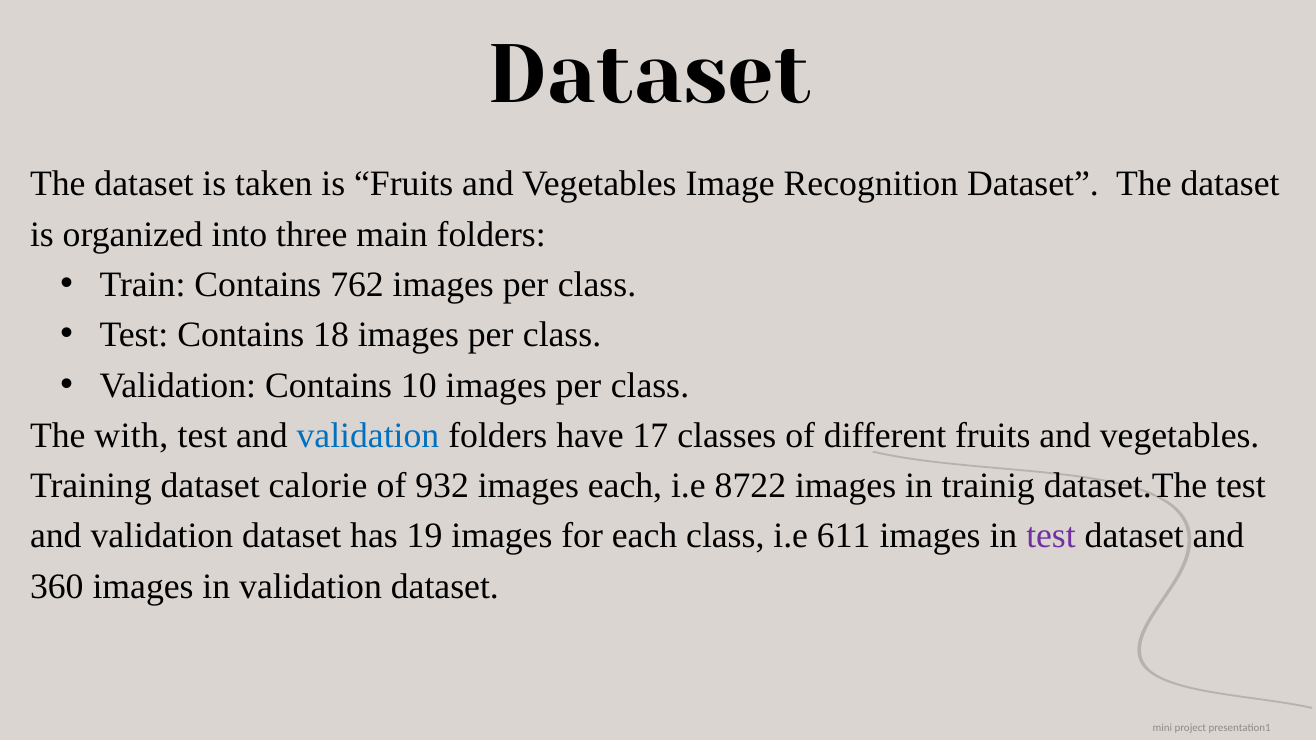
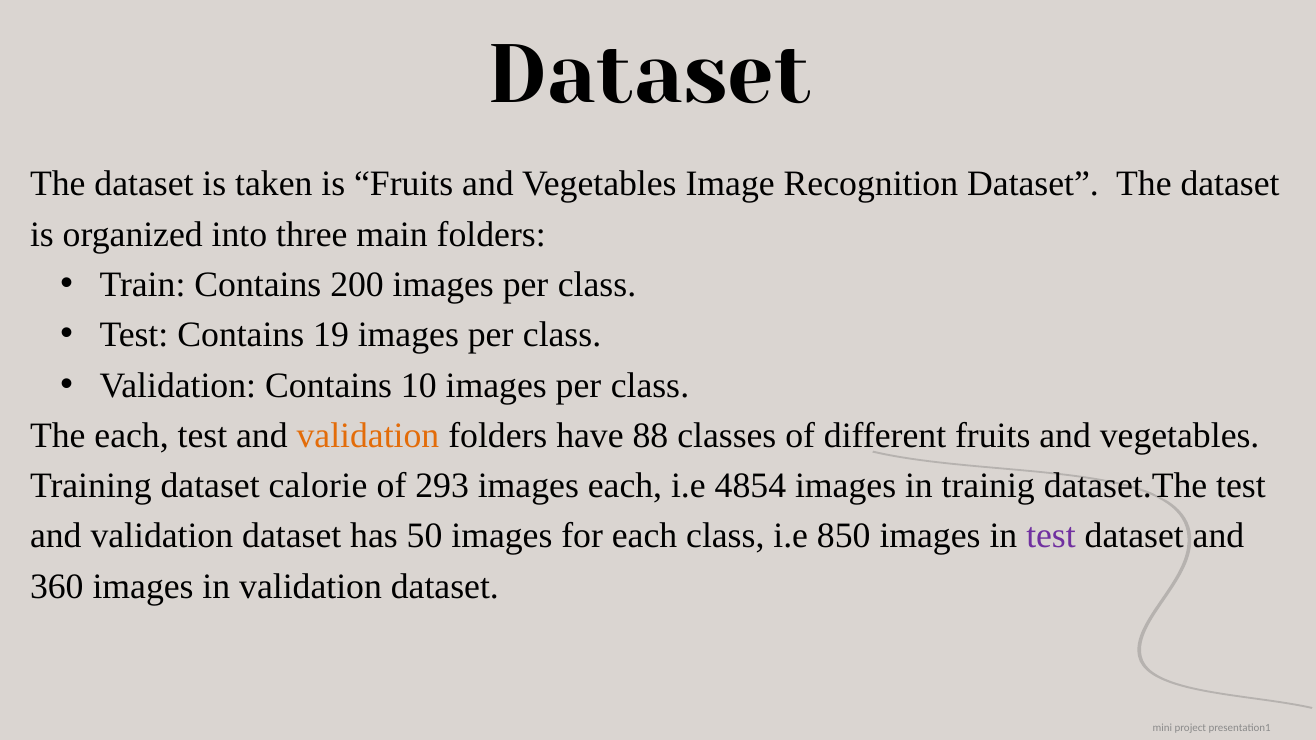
762: 762 -> 200
18: 18 -> 19
The with: with -> each
validation at (368, 436) colour: blue -> orange
17: 17 -> 88
932: 932 -> 293
8722: 8722 -> 4854
19: 19 -> 50
611: 611 -> 850
